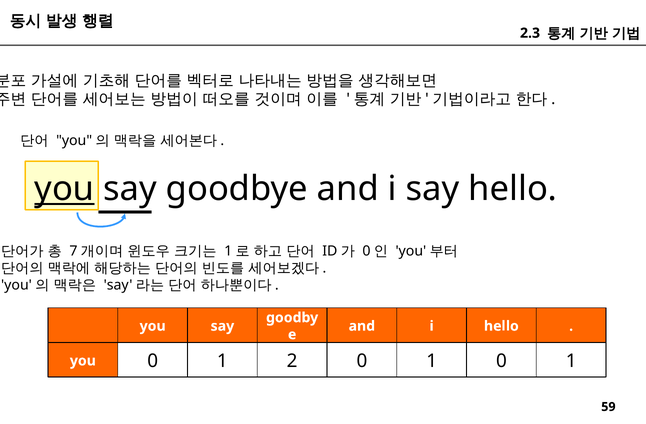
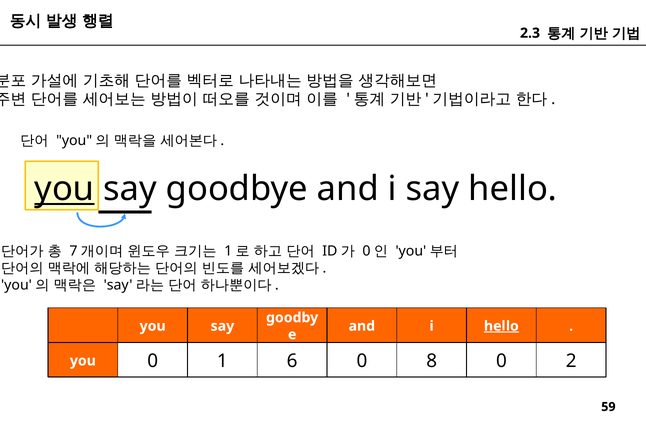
hello at (501, 326) underline: none -> present
2: 2 -> 6
1 at (432, 361): 1 -> 8
1 at (571, 361): 1 -> 2
